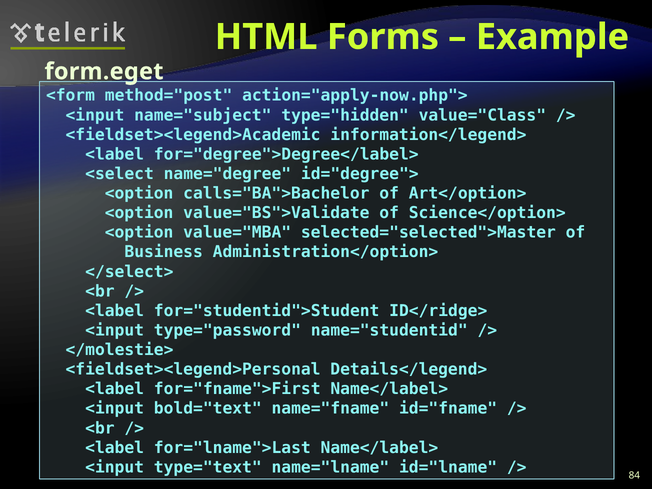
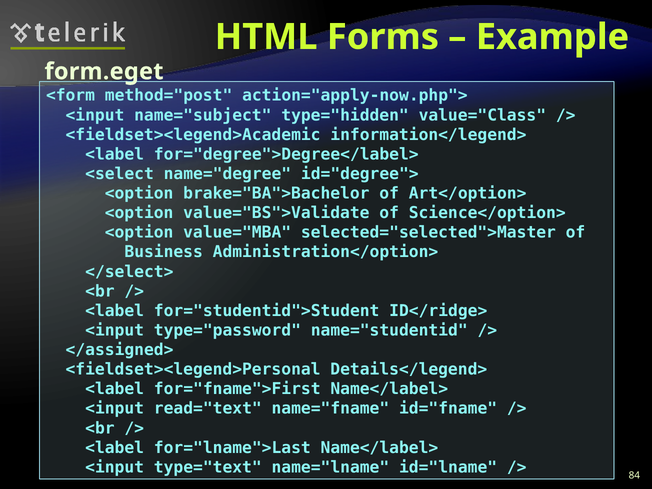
calls="BA">Bachelor: calls="BA">Bachelor -> brake="BA">Bachelor
</molestie>: </molestie> -> </assigned>
bold="text: bold="text -> read="text
